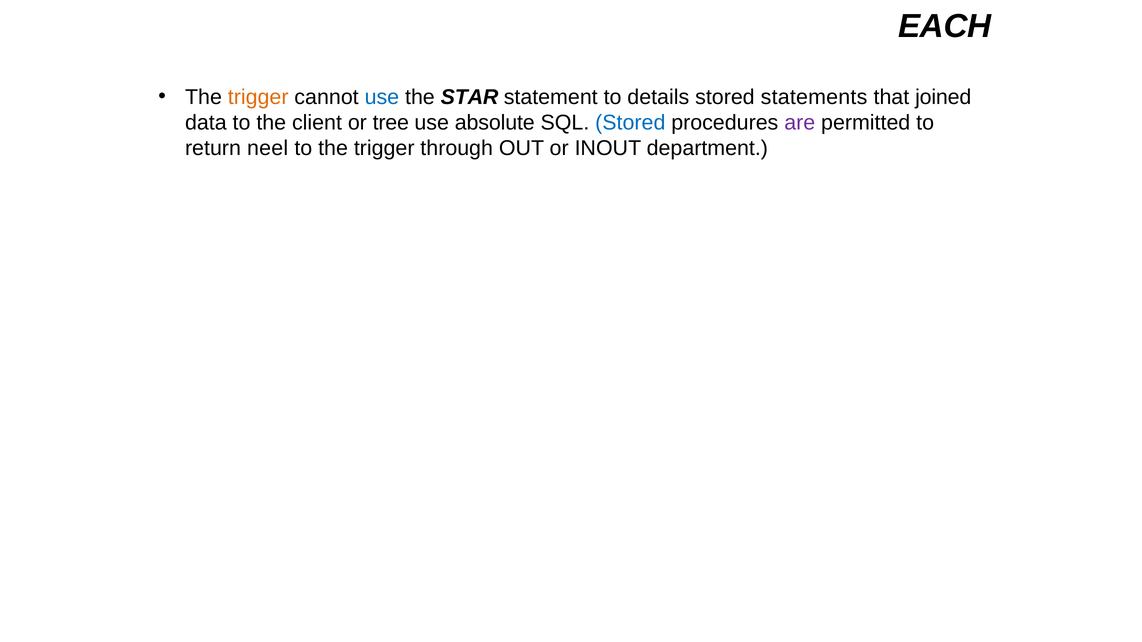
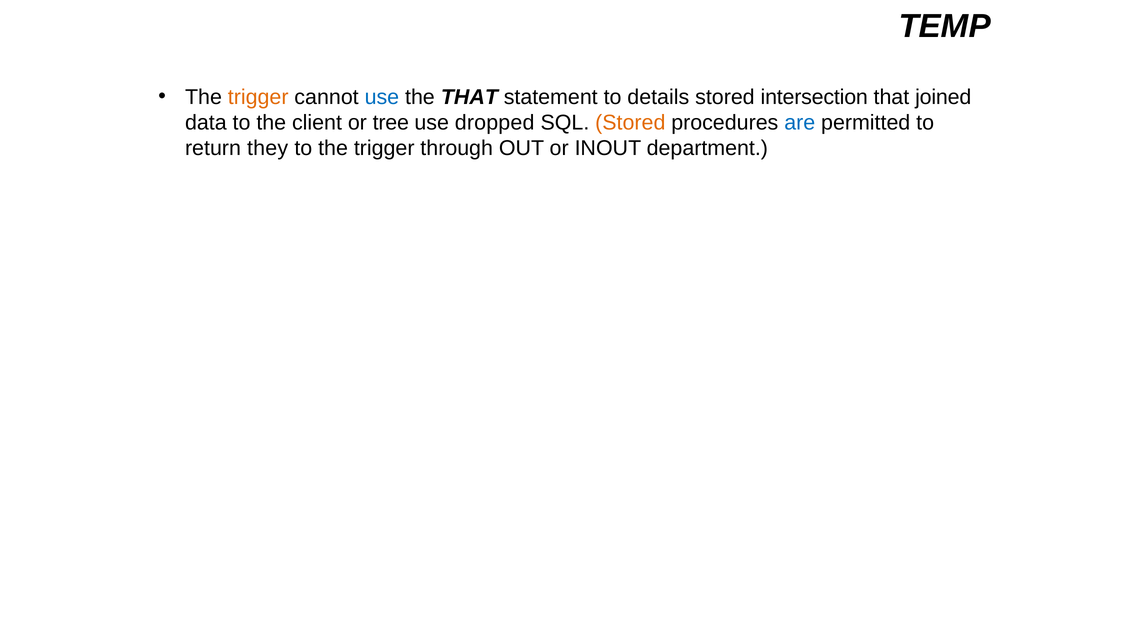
EACH: EACH -> TEMP
the STAR: STAR -> THAT
statements: statements -> intersection
absolute: absolute -> dropped
Stored at (630, 123) colour: blue -> orange
are colour: purple -> blue
neel: neel -> they
